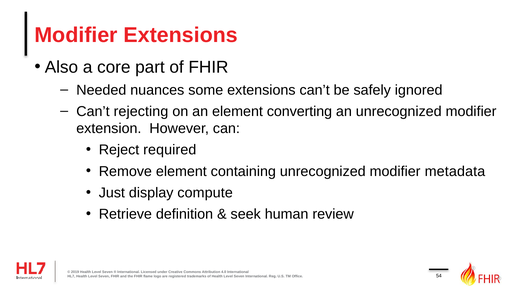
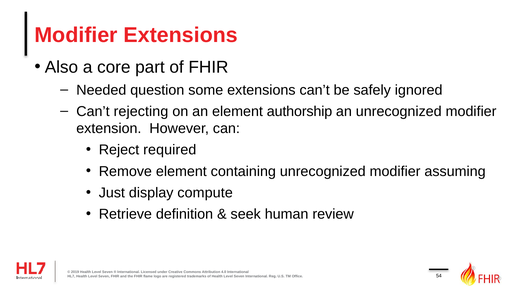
nuances: nuances -> question
converting: converting -> authorship
metadata: metadata -> assuming
